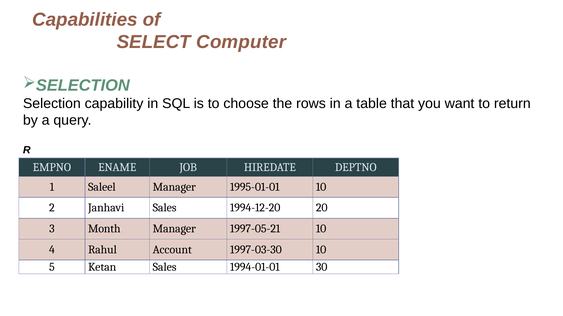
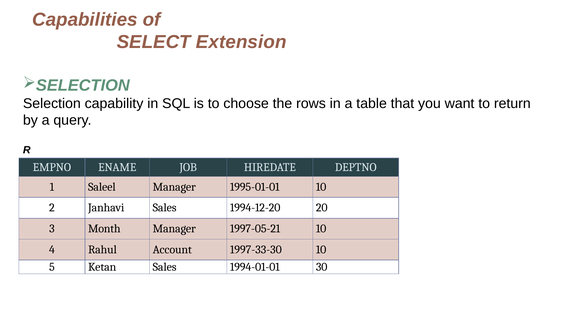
Computer: Computer -> Extension
1997-03-30: 1997-03-30 -> 1997-33-30
